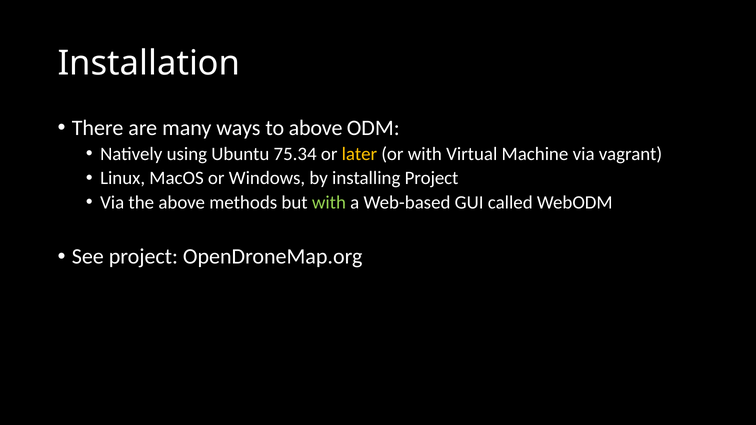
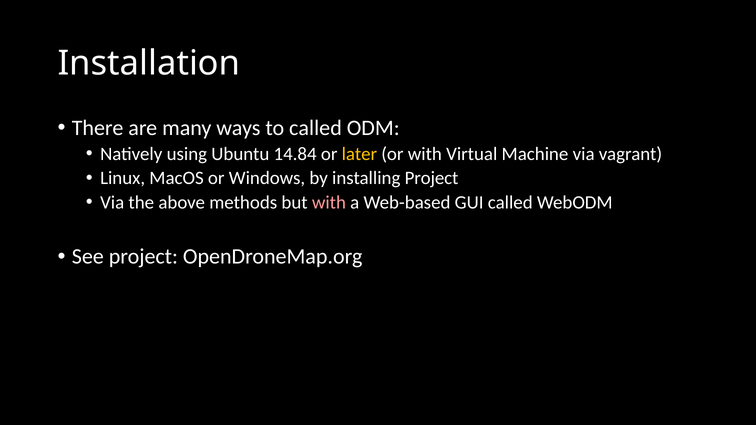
to above: above -> called
75.34: 75.34 -> 14.84
with at (329, 203) colour: light green -> pink
